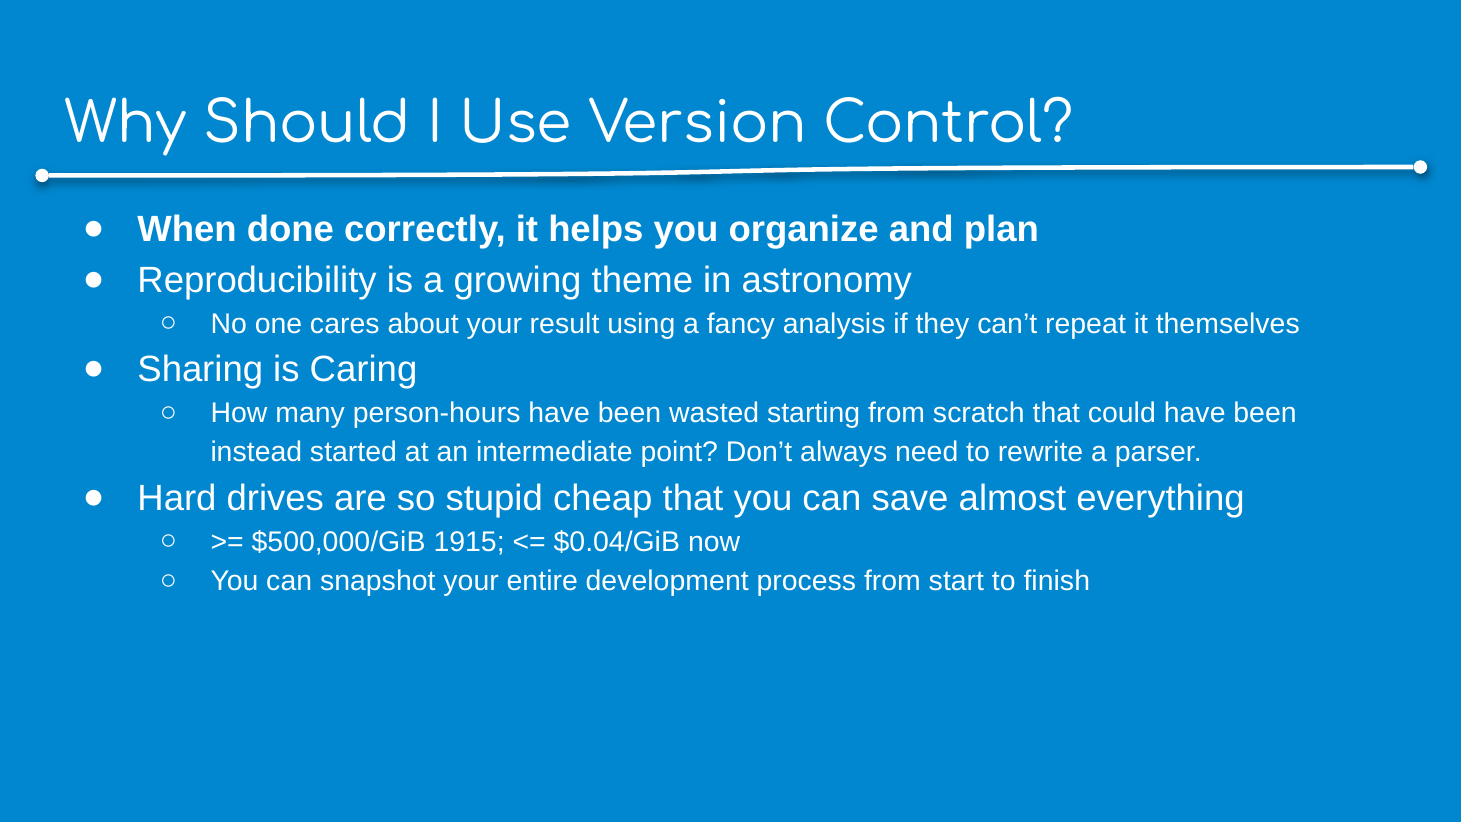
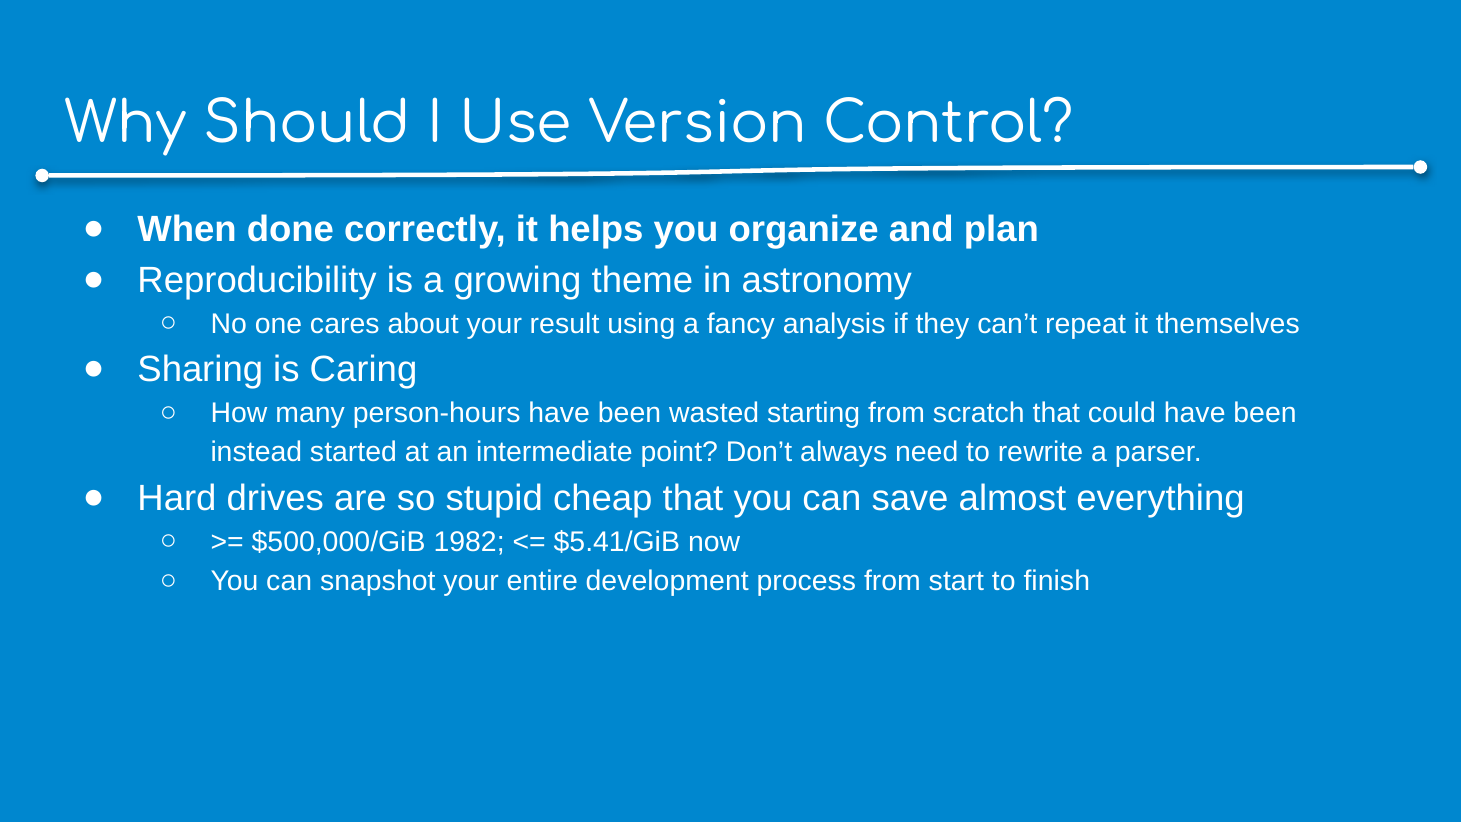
1915: 1915 -> 1982
$0.04/GiB: $0.04/GiB -> $5.41/GiB
